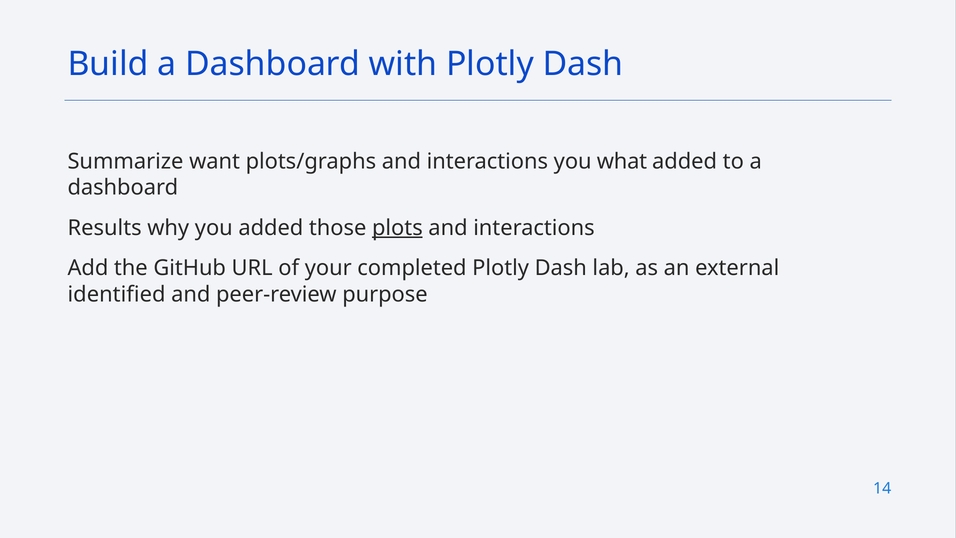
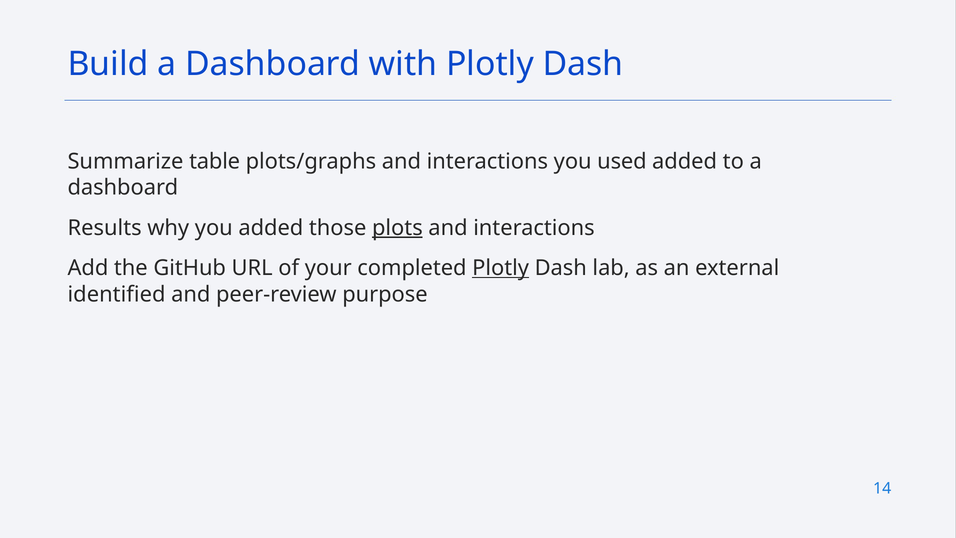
want: want -> table
what: what -> used
Plotly at (501, 268) underline: none -> present
